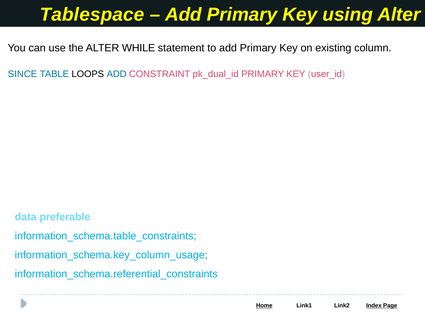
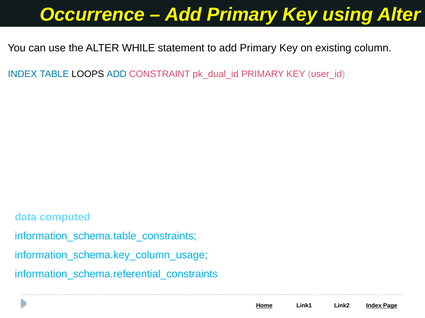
Tablespace: Tablespace -> Occurrence
SINCE at (22, 74): SINCE -> INDEX
preferable: preferable -> computed
